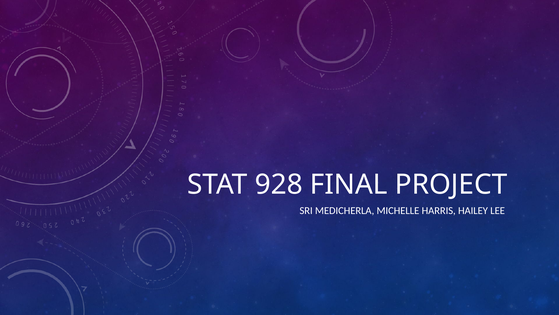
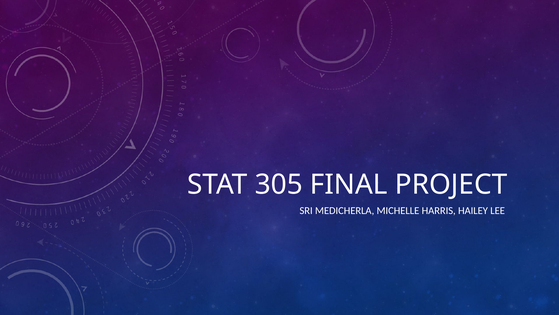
928: 928 -> 305
